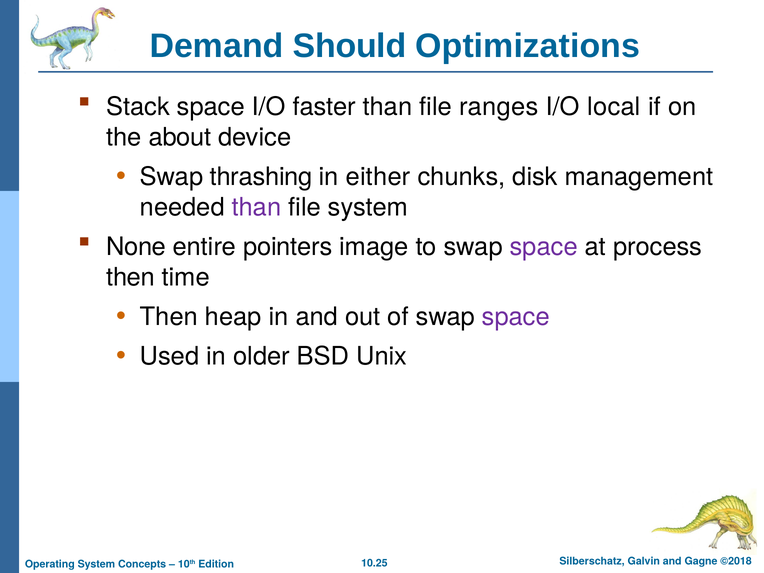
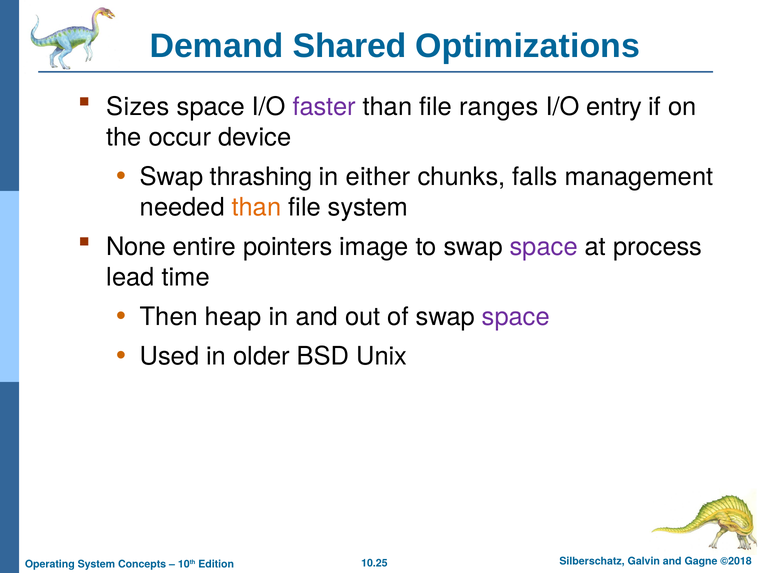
Should: Should -> Shared
Stack: Stack -> Sizes
faster colour: black -> purple
local: local -> entry
about: about -> occur
disk: disk -> falls
than at (257, 207) colour: purple -> orange
then at (131, 277): then -> lead
